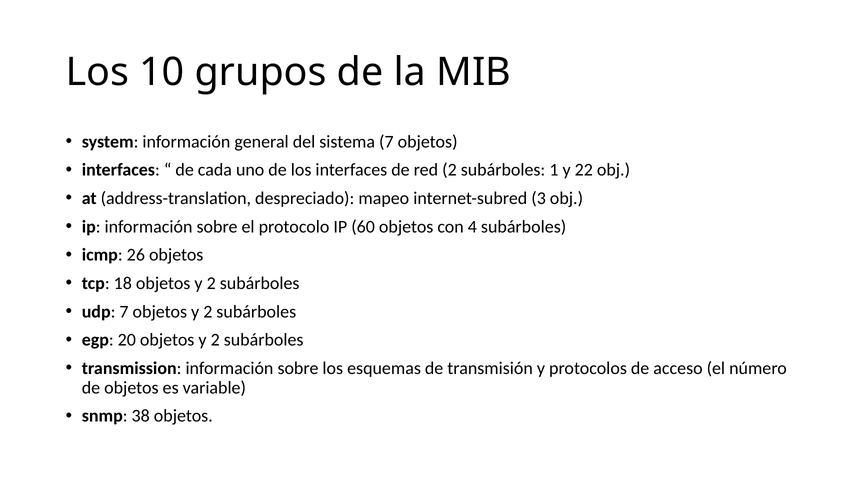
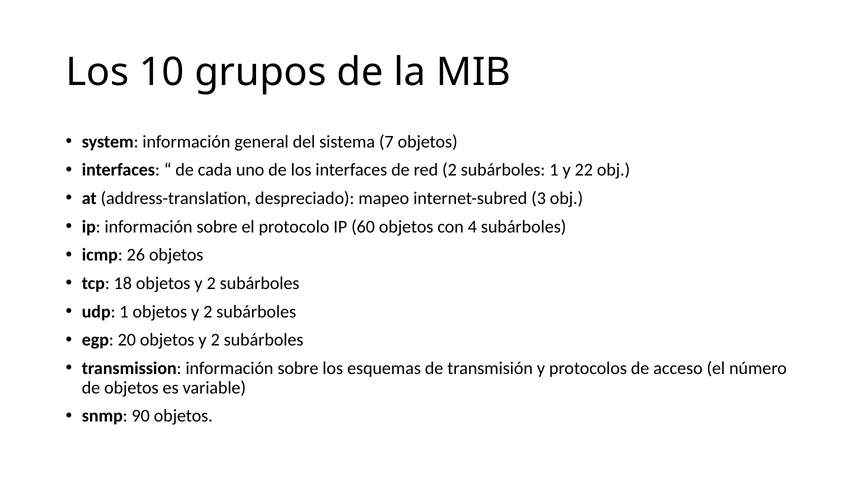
udp 7: 7 -> 1
38: 38 -> 90
